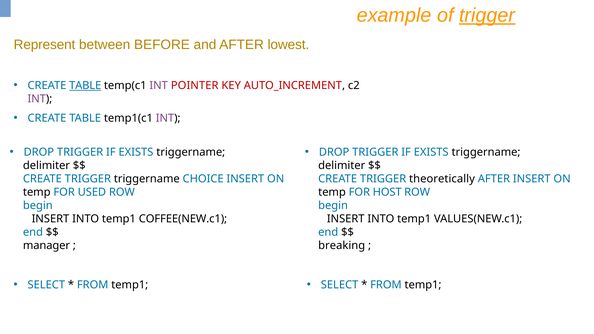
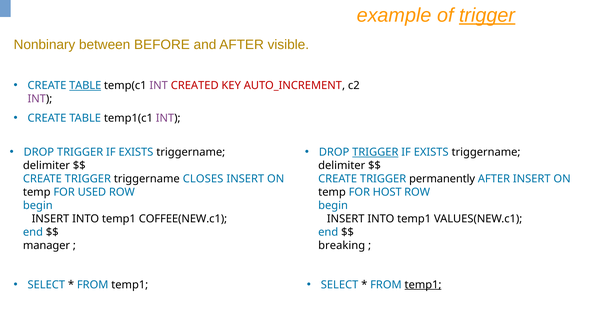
Represent: Represent -> Nonbinary
lowest: lowest -> visible
POINTER: POINTER -> CREATED
TRIGGER at (375, 152) underline: none -> present
CHOICE: CHOICE -> CLOSES
theoretically: theoretically -> permanently
temp1 at (423, 285) underline: none -> present
